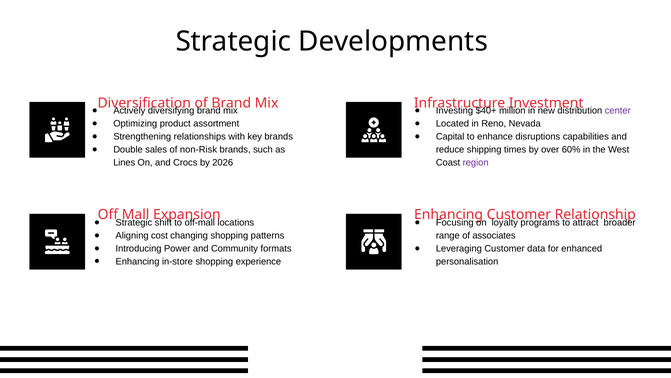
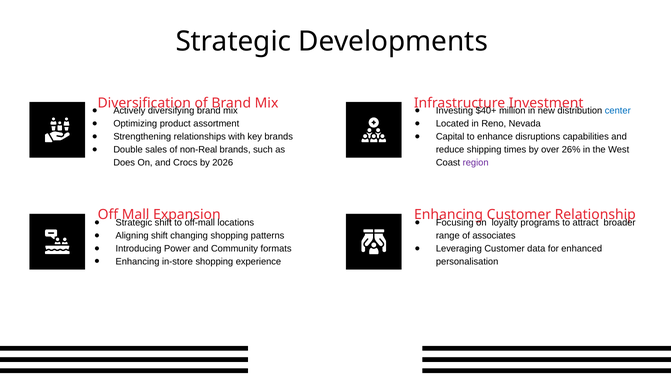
center colour: purple -> blue
non-Risk: non-Risk -> non-Real
60%: 60% -> 26%
Lines: Lines -> Does
Aligning cost: cost -> shift
